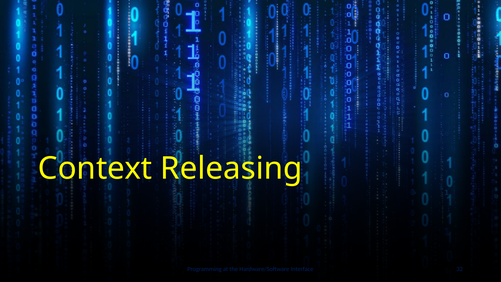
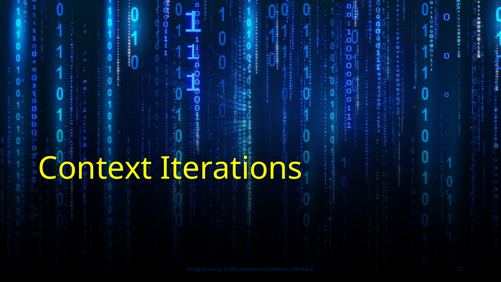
Releasing: Releasing -> Iterations
